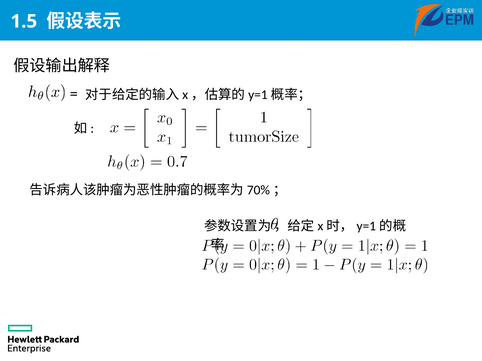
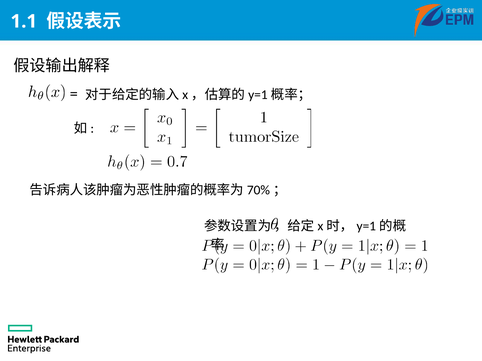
1.5: 1.5 -> 1.1
